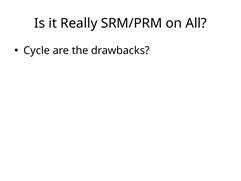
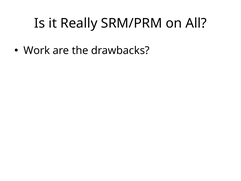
Cycle: Cycle -> Work
